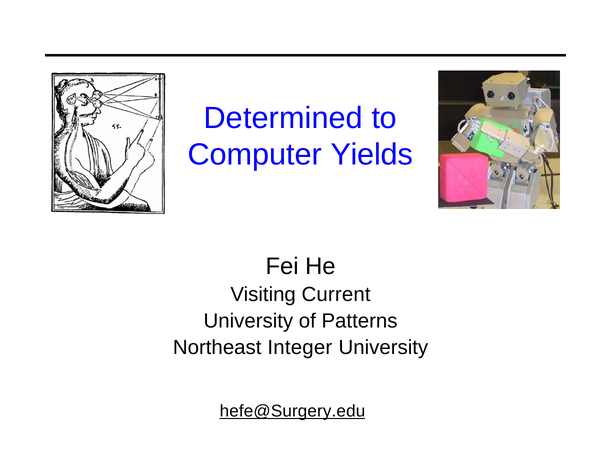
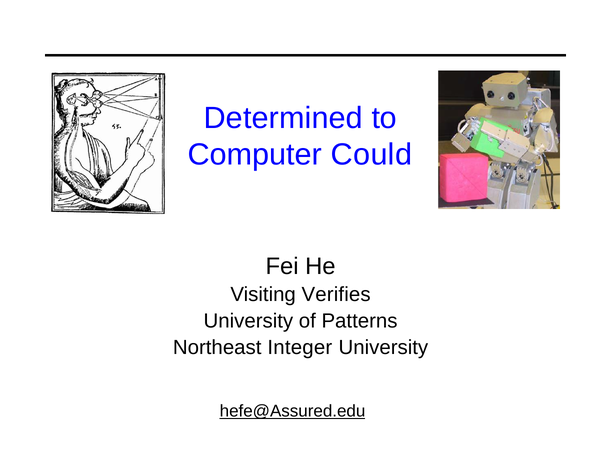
Yields: Yields -> Could
Current: Current -> Verifies
hefe@Surgery.edu: hefe@Surgery.edu -> hefe@Assured.edu
